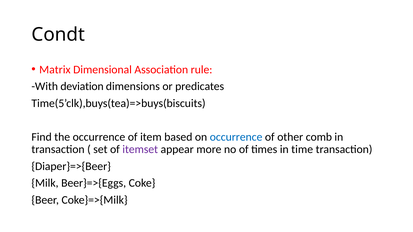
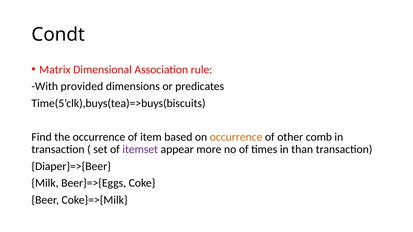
deviation: deviation -> provided
occurrence at (236, 137) colour: blue -> orange
time: time -> than
